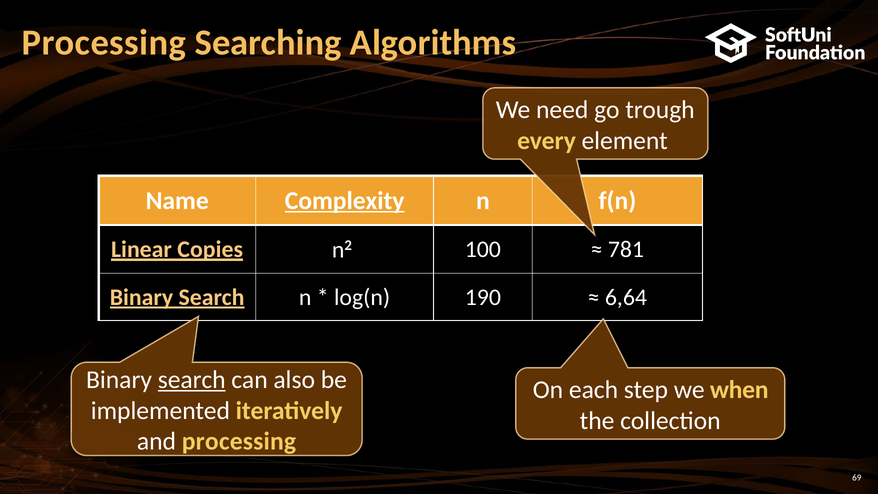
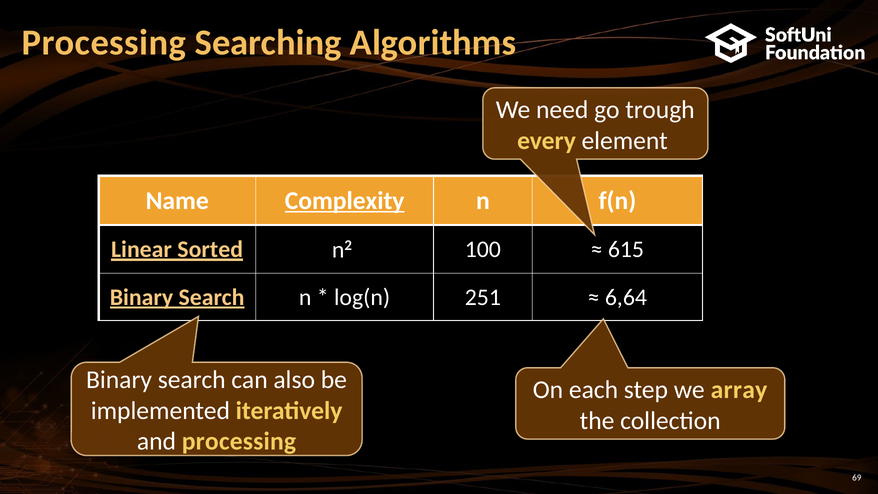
Copies: Copies -> Sorted
781: 781 -> 615
190: 190 -> 251
search at (192, 380) underline: present -> none
when: when -> array
